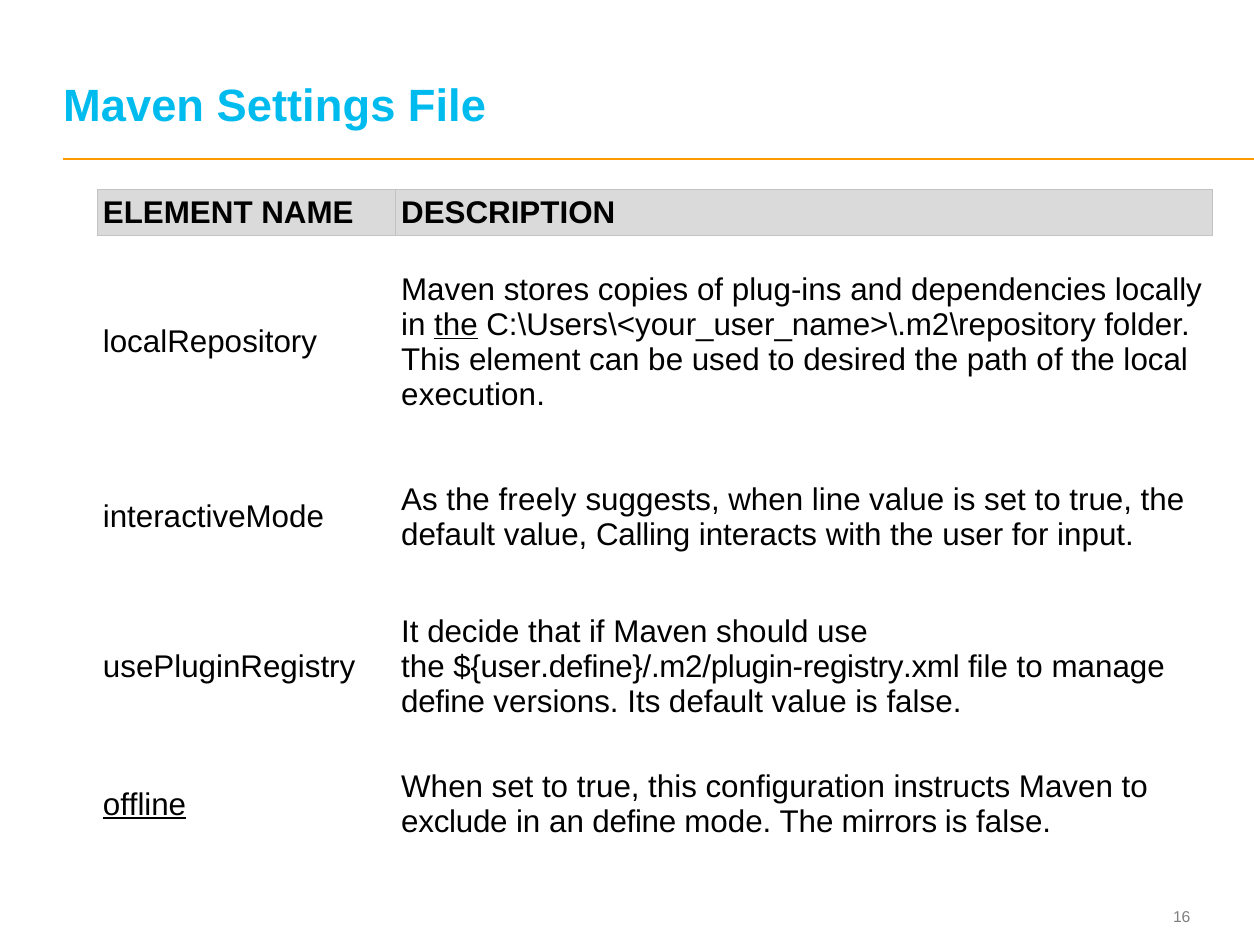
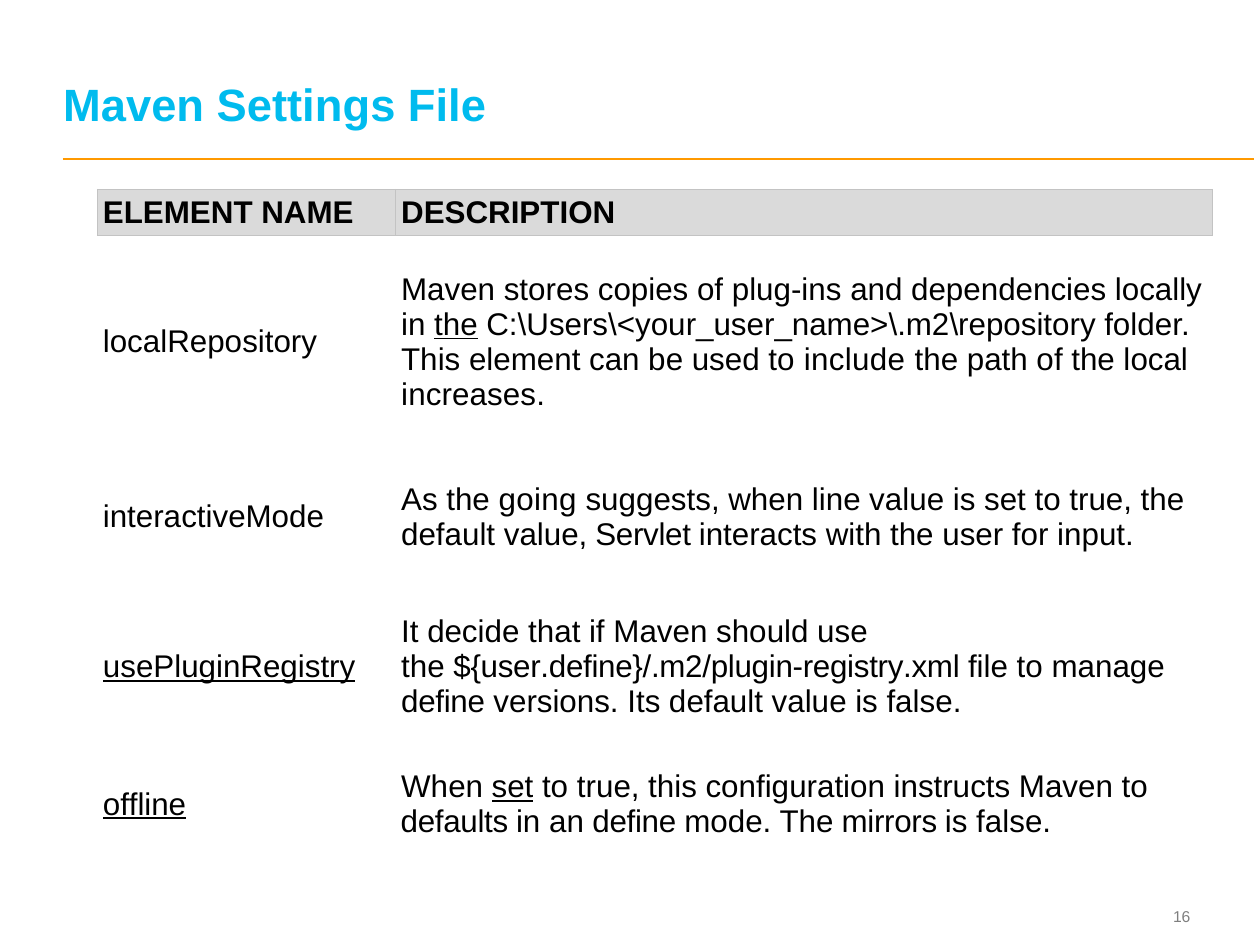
desired: desired -> include
execution: execution -> increases
freely: freely -> going
Calling: Calling -> Servlet
usePluginRegistry underline: none -> present
set at (513, 788) underline: none -> present
exclude: exclude -> defaults
